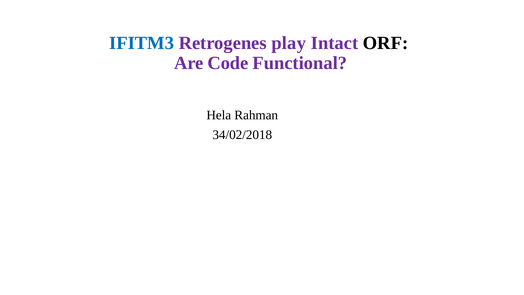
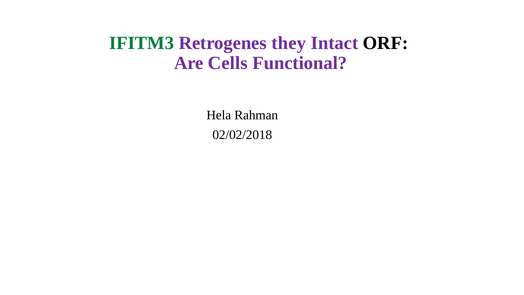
IFITM3 colour: blue -> green
play: play -> they
Code: Code -> Cells
34/02/2018: 34/02/2018 -> 02/02/2018
